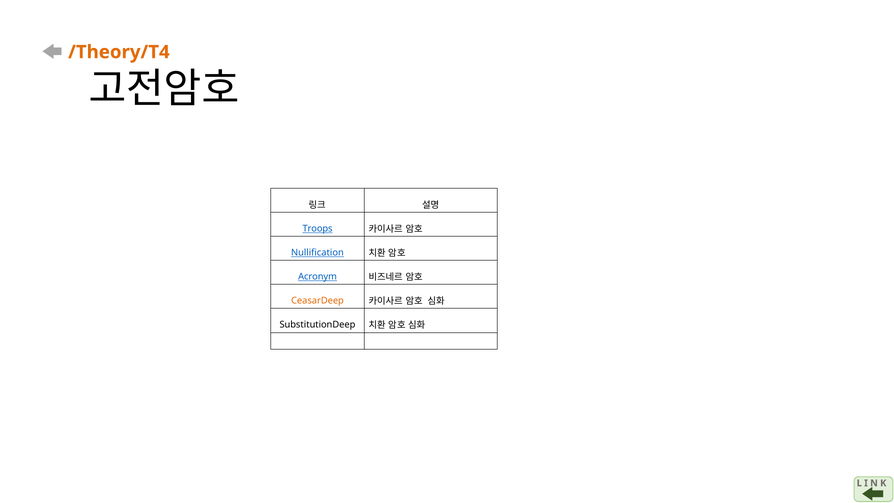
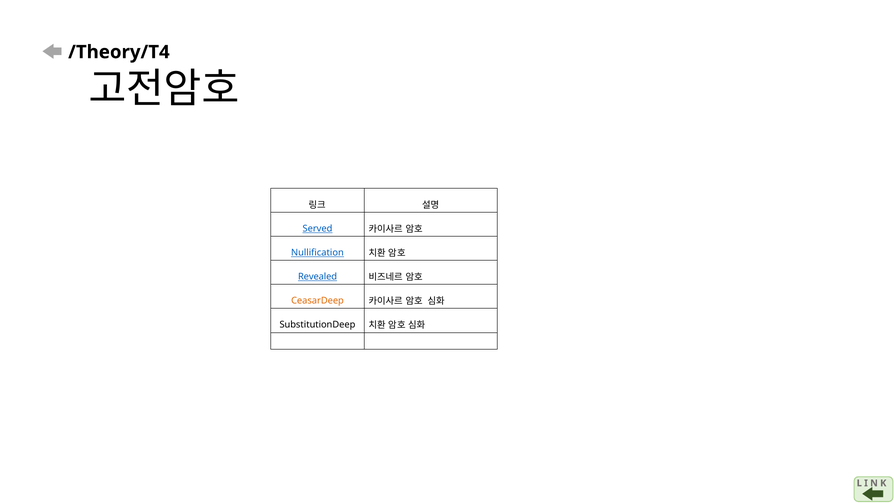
/Theory/T4 colour: orange -> black
Troops: Troops -> Served
Acronym: Acronym -> Revealed
